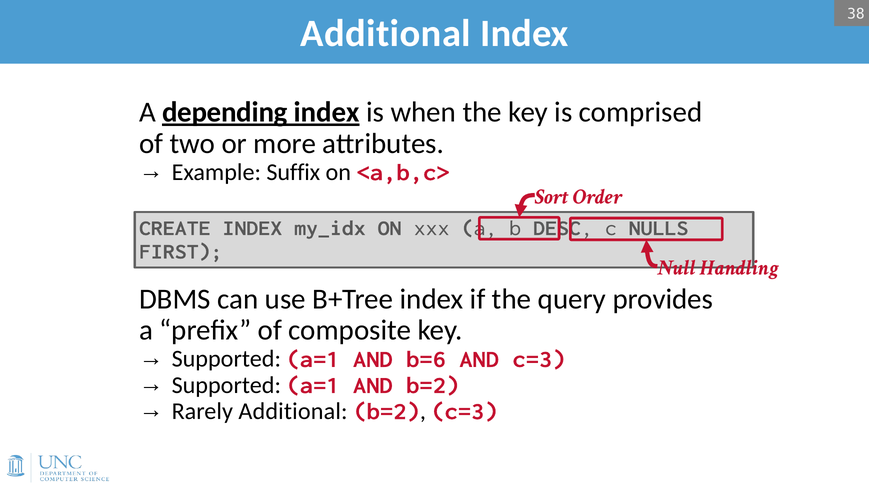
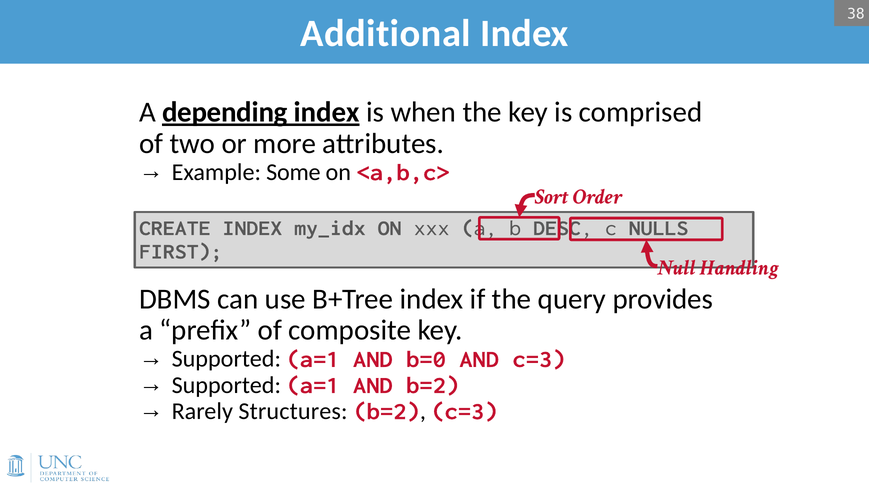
Suffix: Suffix -> Some
b=6: b=6 -> b=0
Rarely Additional: Additional -> Structures
